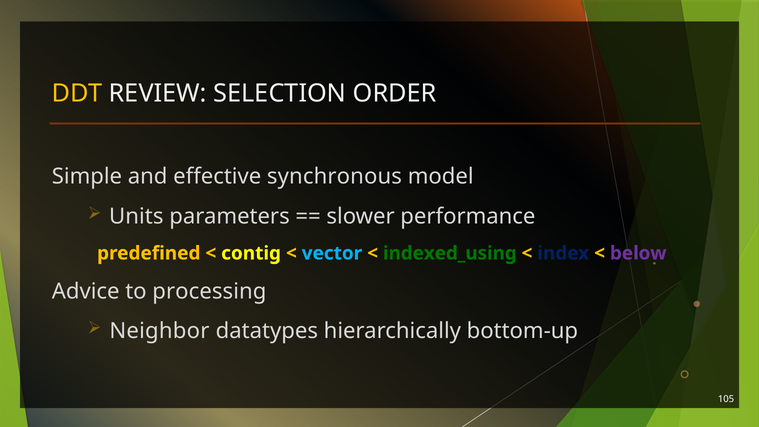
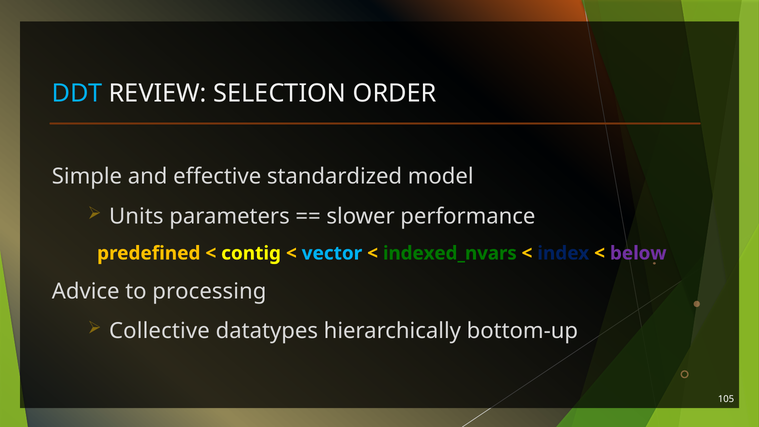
DDT colour: yellow -> light blue
synchronous: synchronous -> standardized
indexed_using: indexed_using -> indexed_nvars
Neighbor: Neighbor -> Collective
